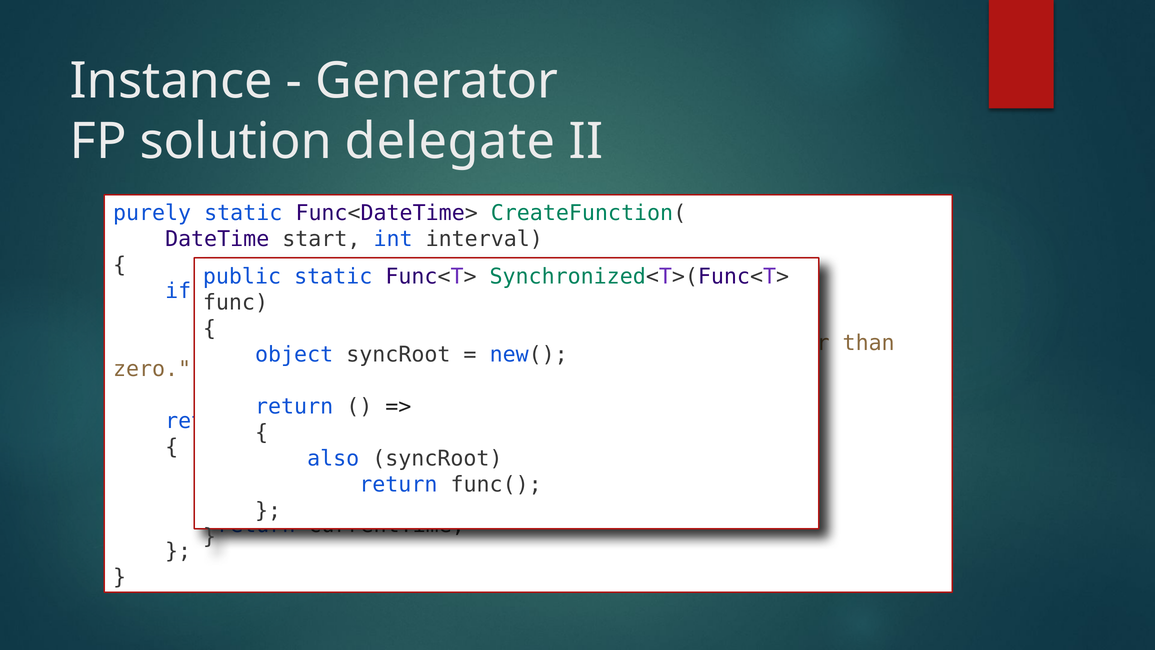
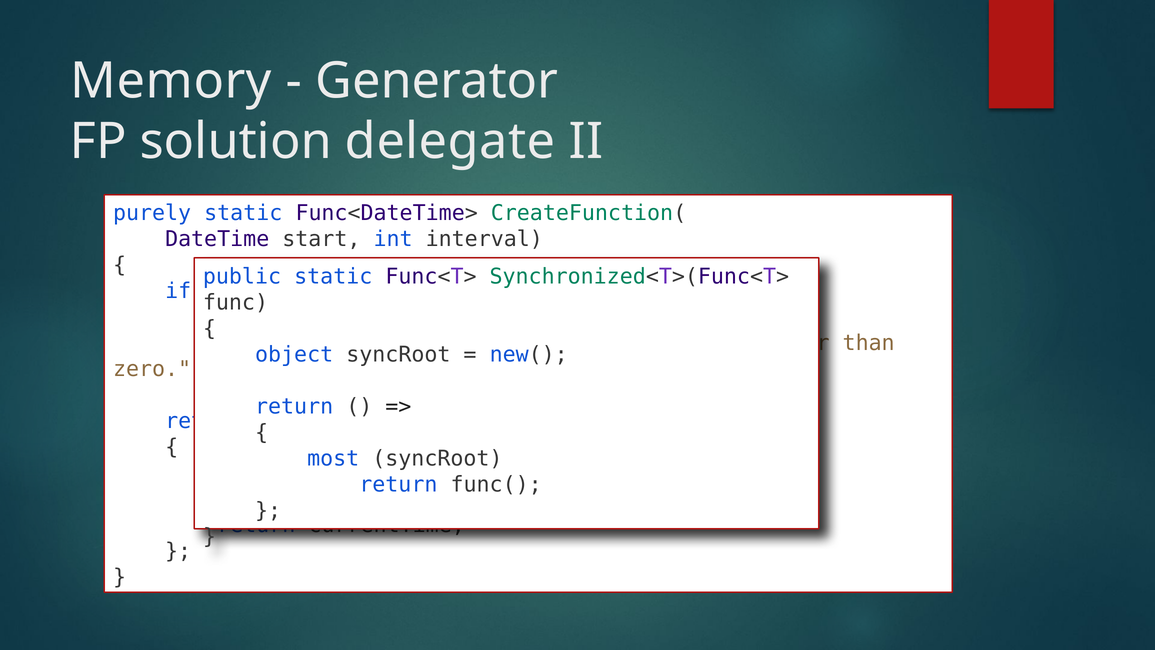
Instance: Instance -> Memory
also: also -> most
